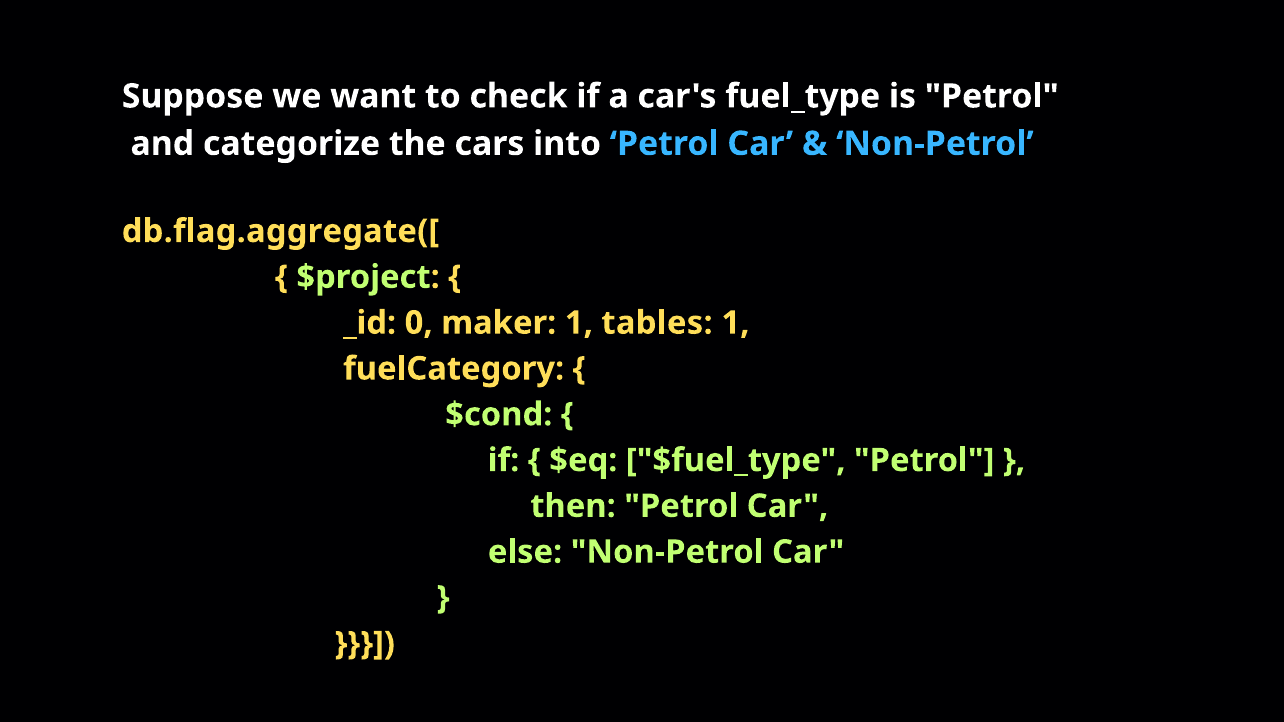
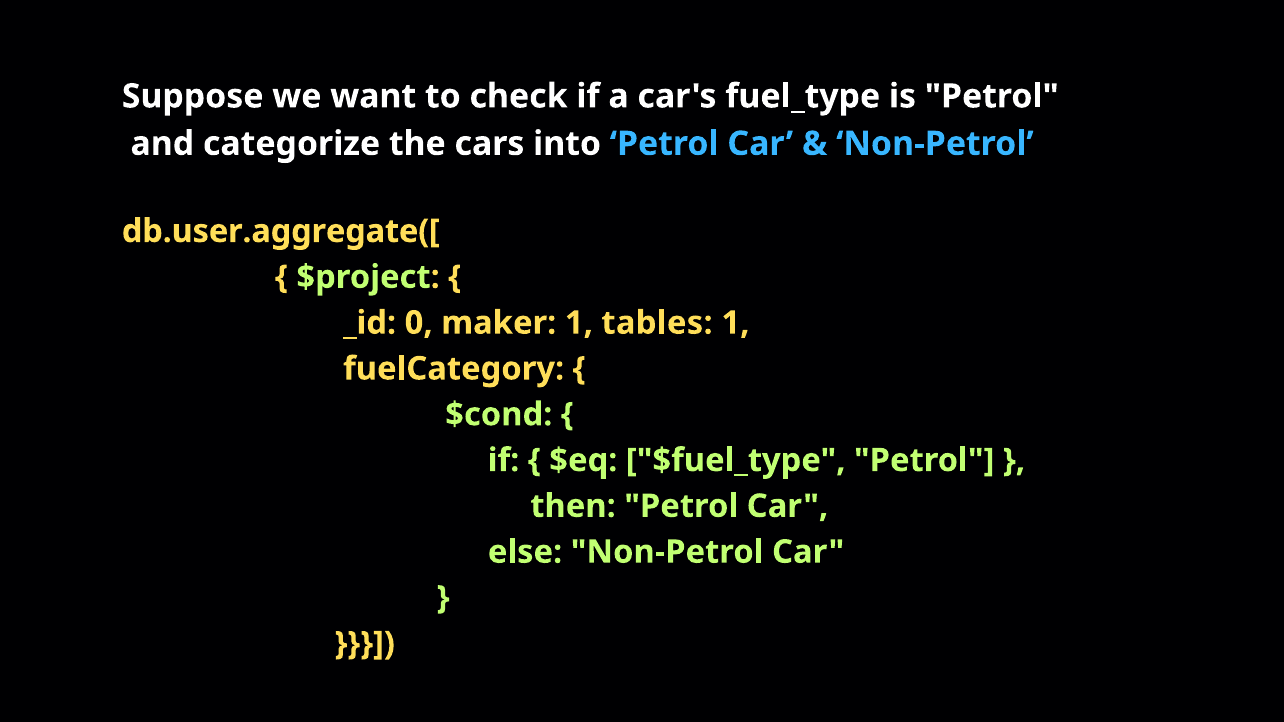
db.flag.aggregate([: db.flag.aggregate([ -> db.user.aggregate([
